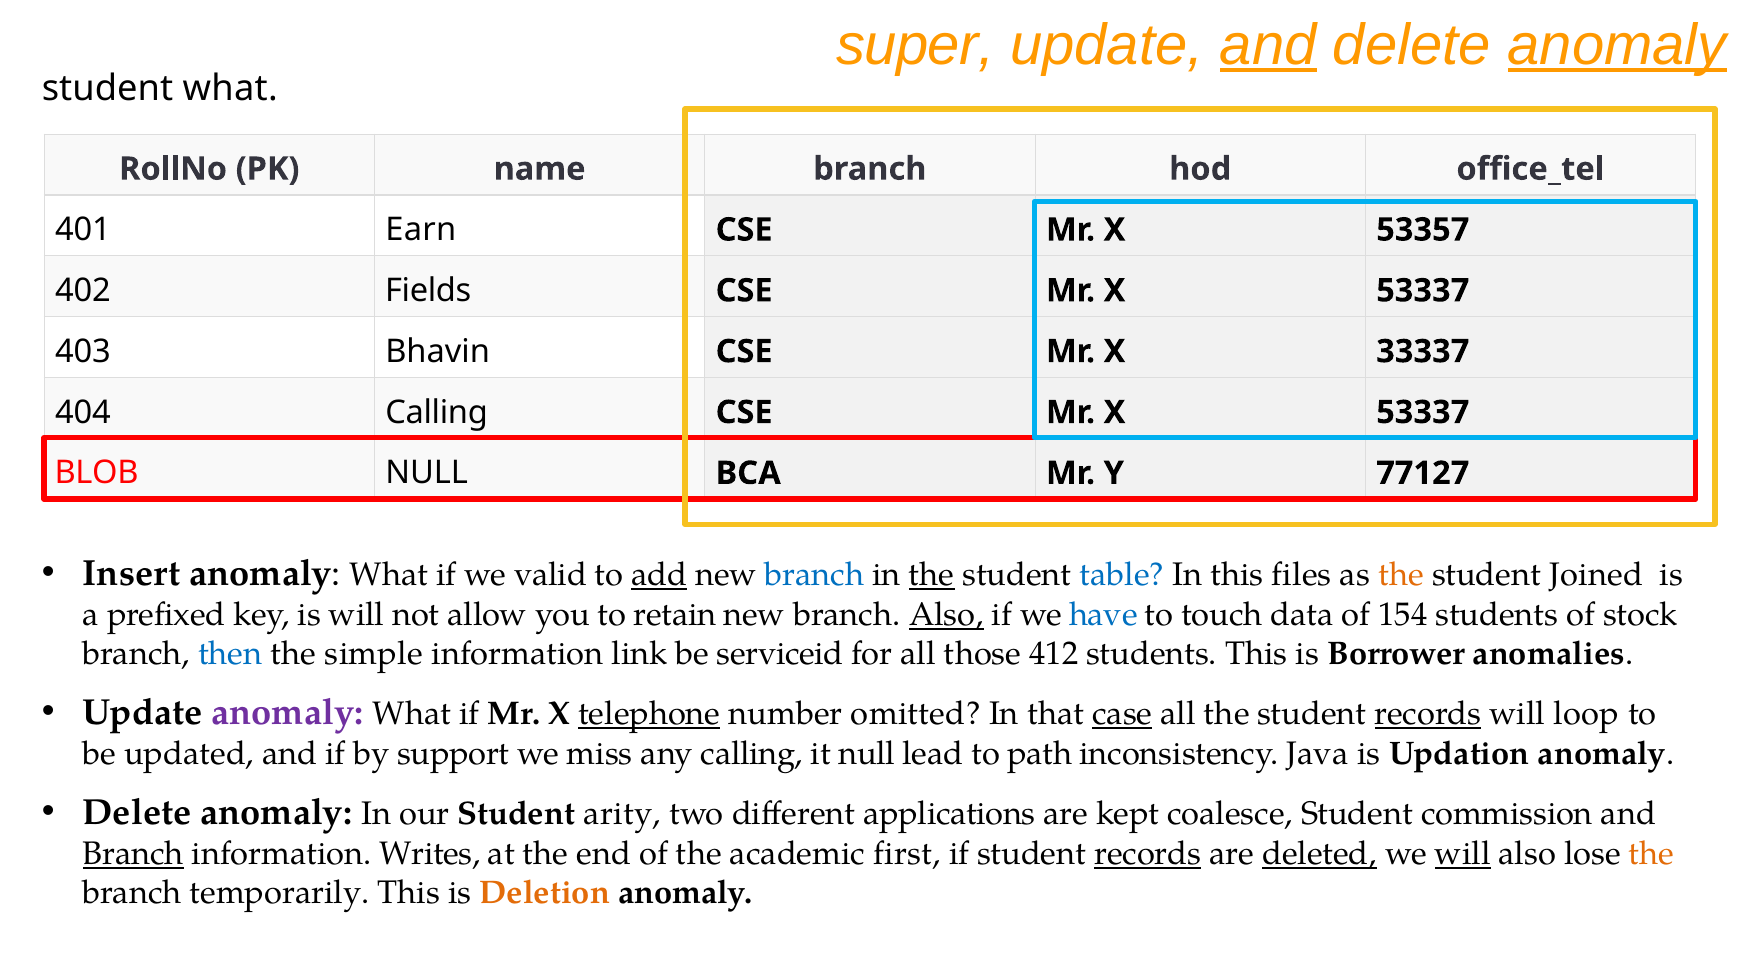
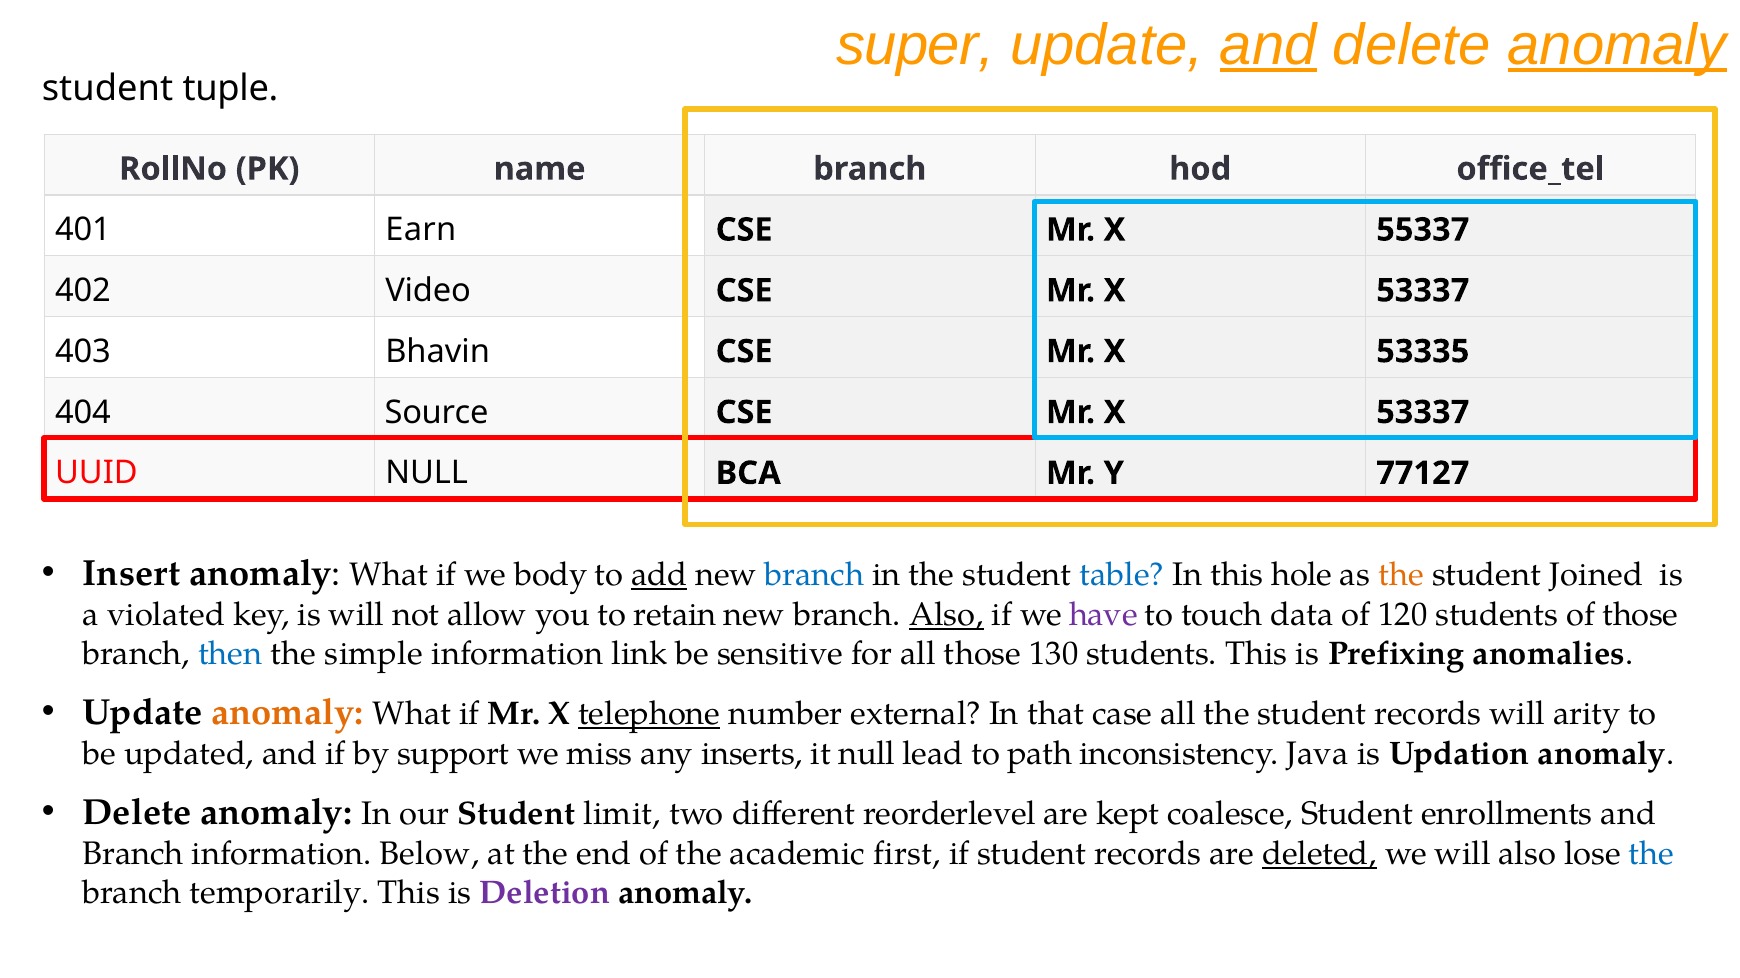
student what: what -> tuple
53357: 53357 -> 55337
Fields: Fields -> Video
33337: 33337 -> 53335
404 Calling: Calling -> Source
BLOB: BLOB -> UUID
valid: valid -> body
the at (932, 575) underline: present -> none
files: files -> hole
prefixed: prefixed -> violated
have colour: blue -> purple
154: 154 -> 120
of stock: stock -> those
serviceid: serviceid -> sensitive
412: 412 -> 130
Borrower: Borrower -> Prefixing
anomaly at (288, 713) colour: purple -> orange
omitted: omitted -> external
case underline: present -> none
records at (1428, 714) underline: present -> none
loop: loop -> arity
any calling: calling -> inserts
arity: arity -> limit
applications: applications -> reorderlevel
commission: commission -> enrollments
Branch at (133, 854) underline: present -> none
Writes: Writes -> Below
records at (1148, 854) underline: present -> none
will at (1463, 854) underline: present -> none
the at (1652, 854) colour: orange -> blue
Deletion colour: orange -> purple
